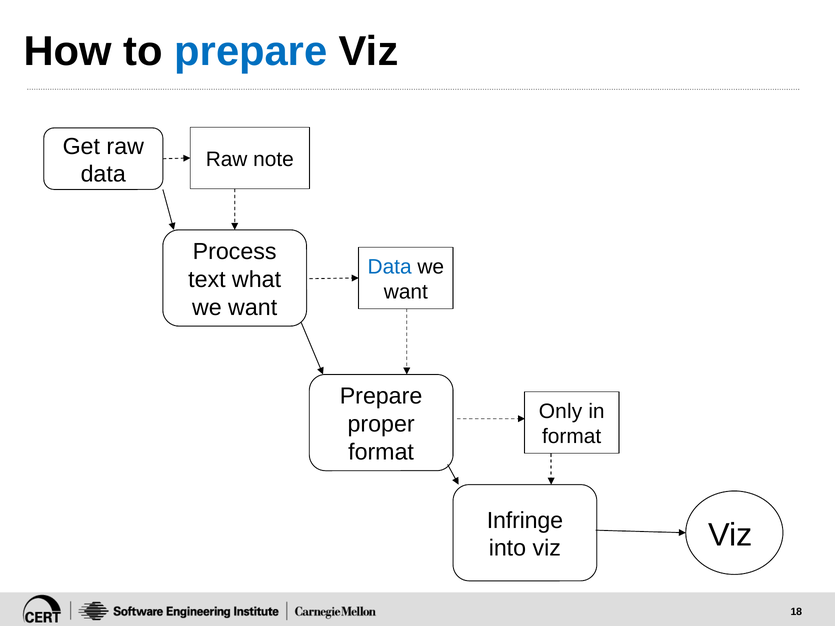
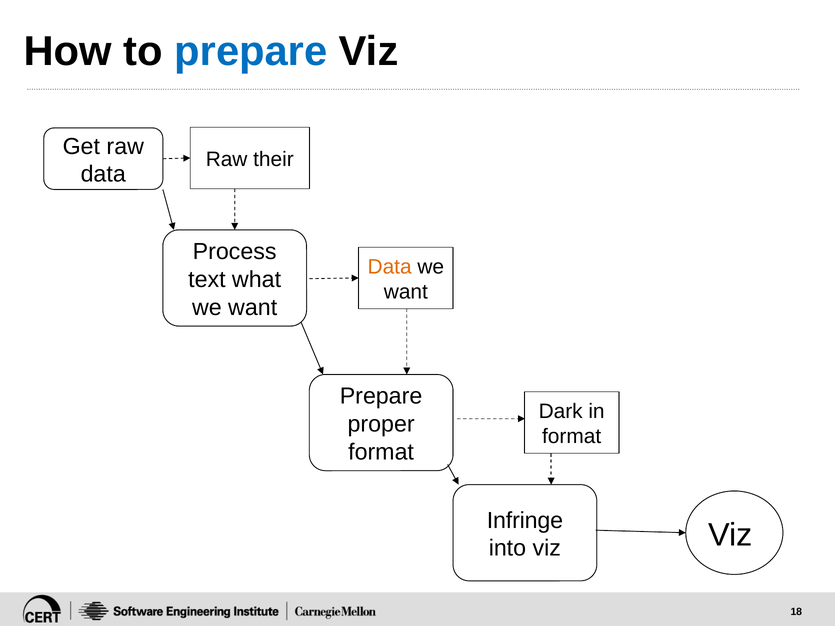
note: note -> their
Data at (390, 267) colour: blue -> orange
Only: Only -> Dark
